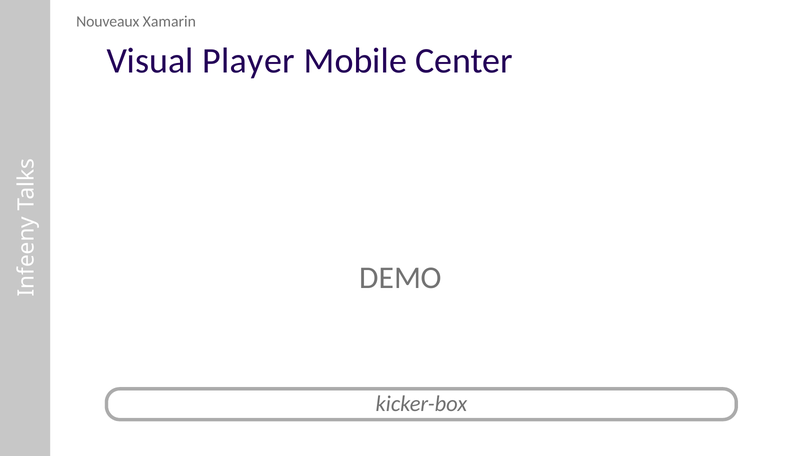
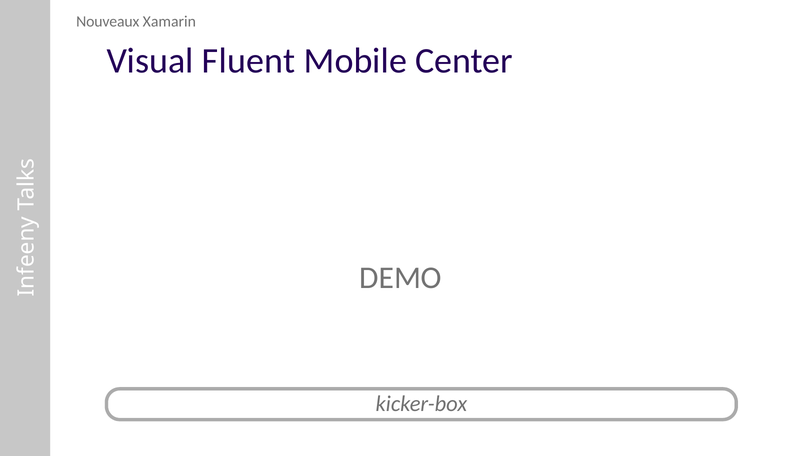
Player: Player -> Fluent
